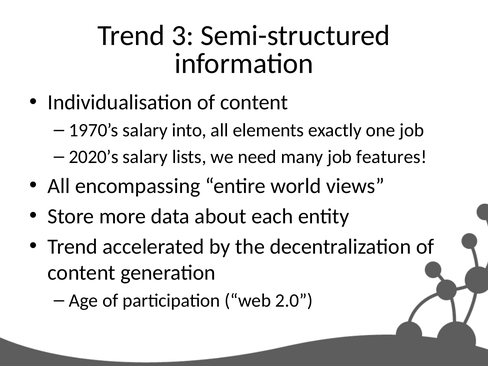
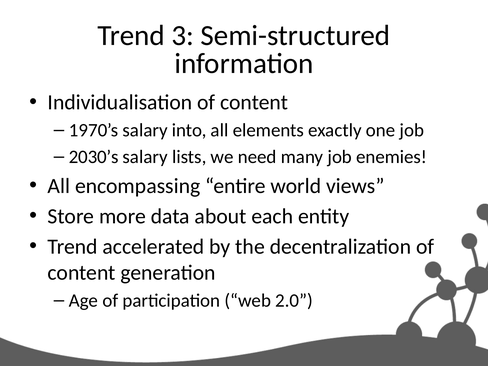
2020’s: 2020’s -> 2030’s
features: features -> enemies
